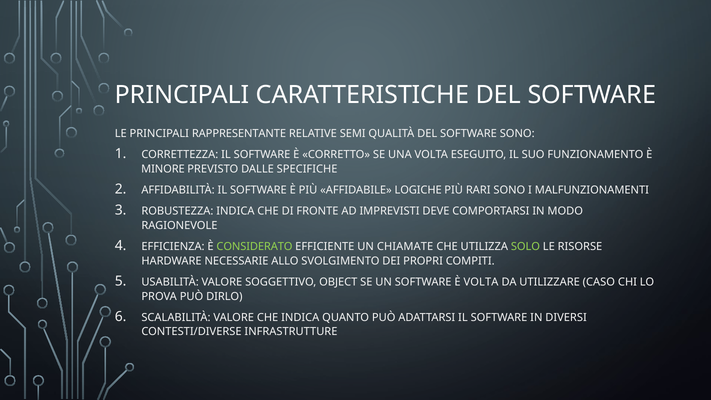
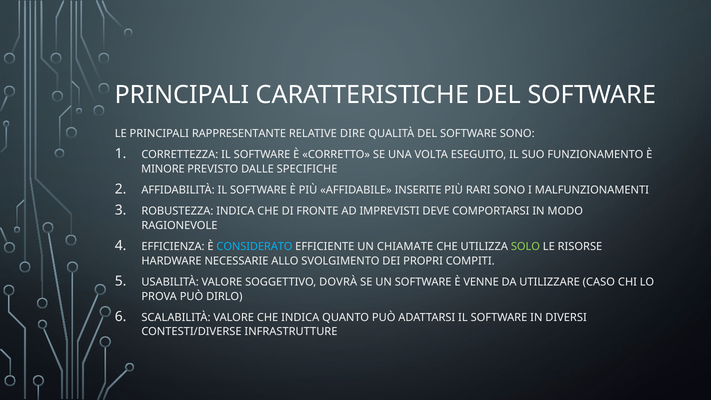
SEMI: SEMI -> DIRE
LOGICHE: LOGICHE -> INSERITE
CONSIDERATO colour: light green -> light blue
OBJECT: OBJECT -> DOVRÀ
È VOLTA: VOLTA -> VENNE
